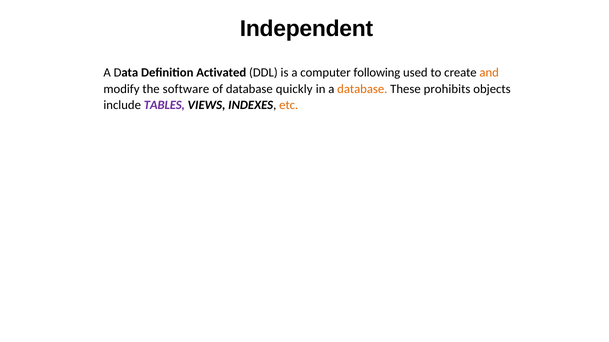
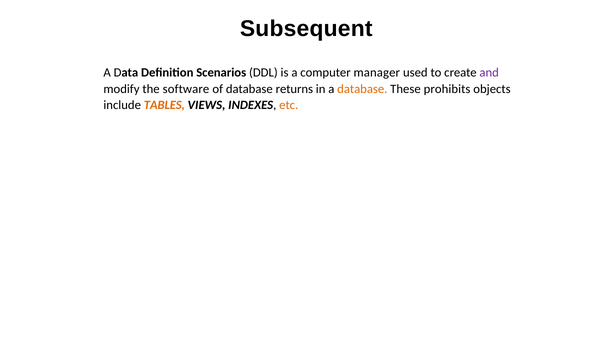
Independent: Independent -> Subsequent
Activated: Activated -> Scenarios
following: following -> manager
and colour: orange -> purple
quickly: quickly -> returns
TABLES colour: purple -> orange
